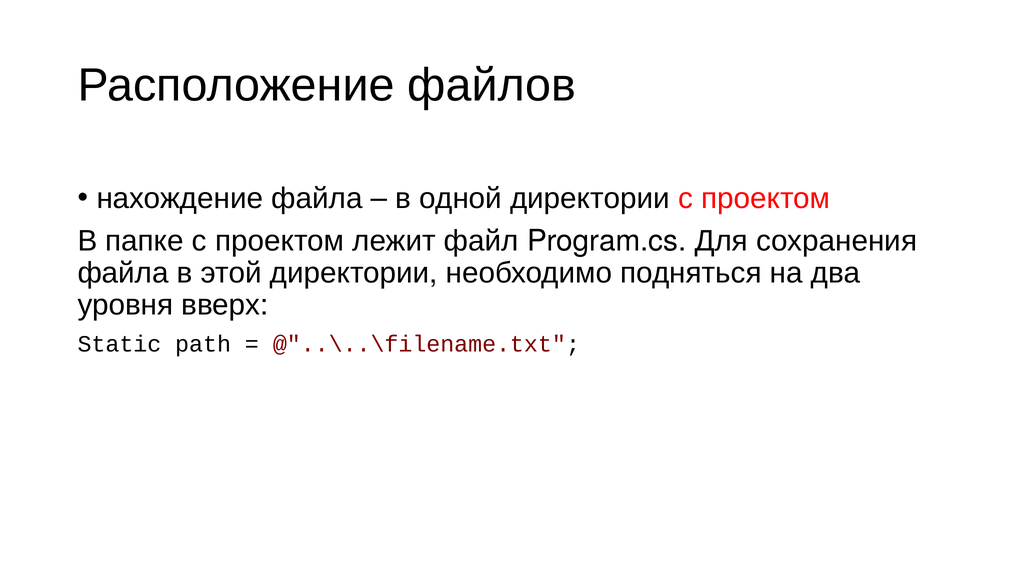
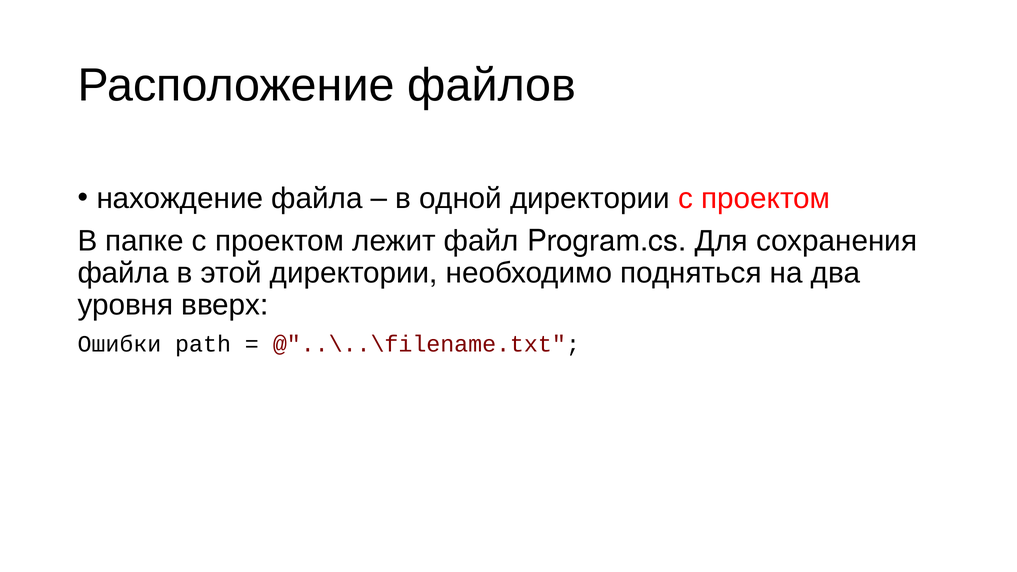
Static: Static -> Ошибки
